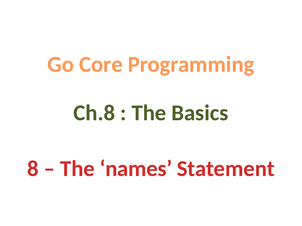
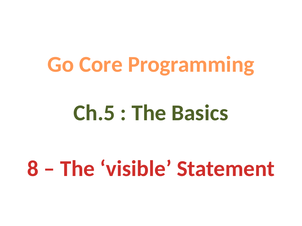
Ch.8: Ch.8 -> Ch.5
names: names -> visible
